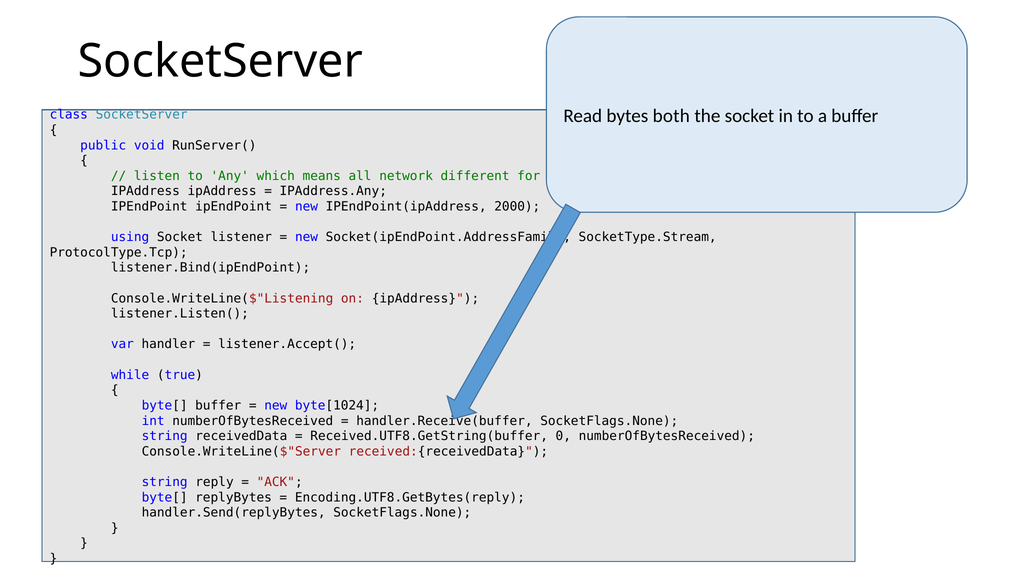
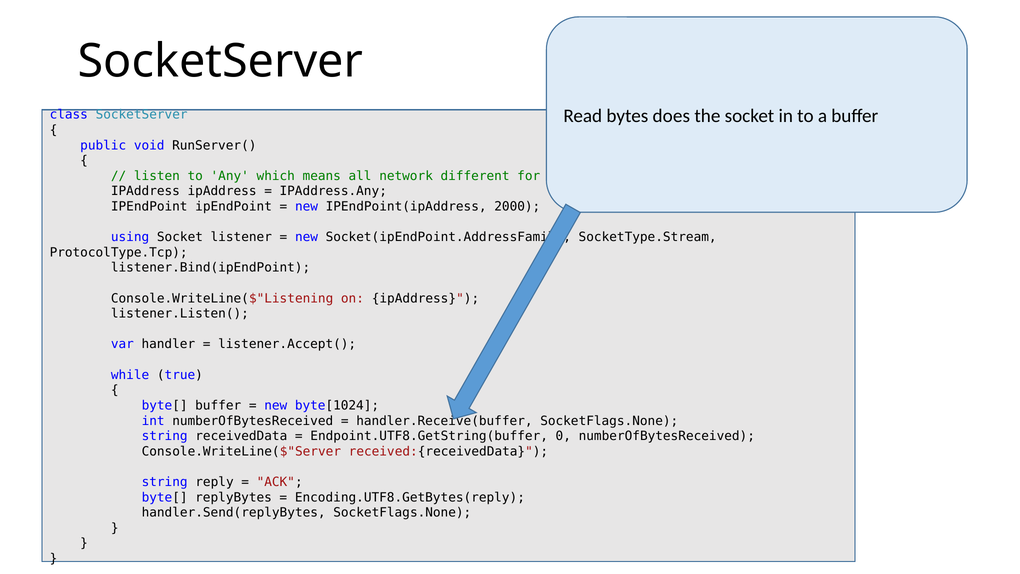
both: both -> does
Received.UTF8.GetString(buffer: Received.UTF8.GetString(buffer -> Endpoint.UTF8.GetString(buffer
